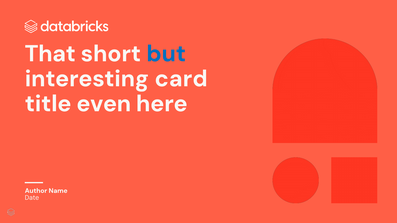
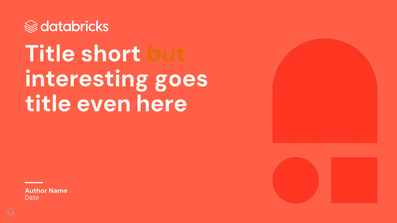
That at (50, 54): That -> Title
but colour: blue -> orange
card: card -> goes
